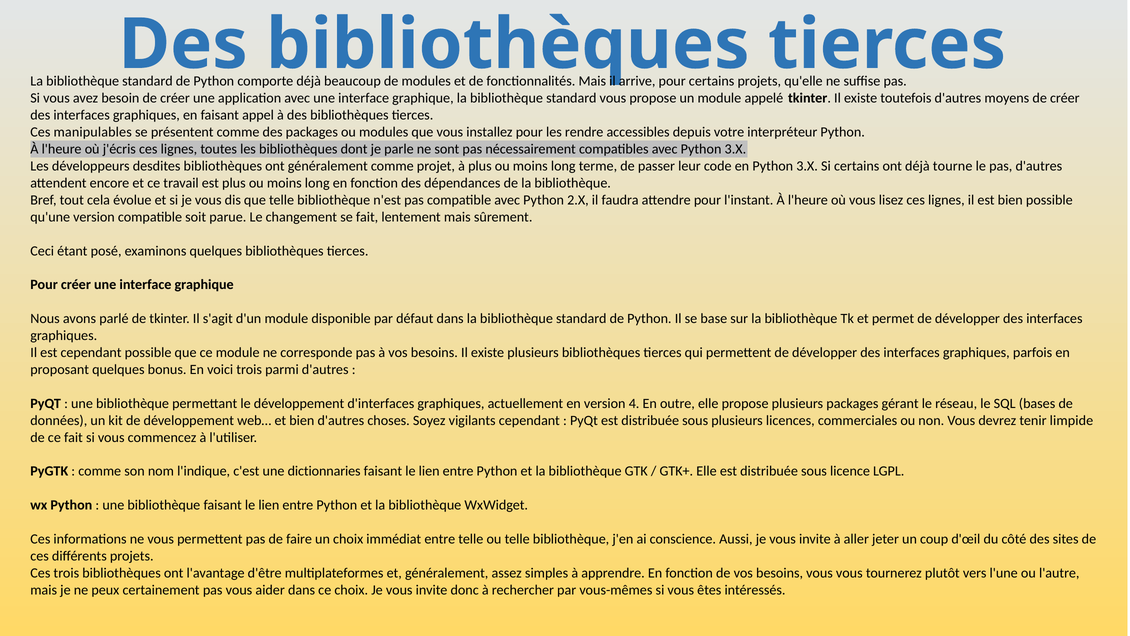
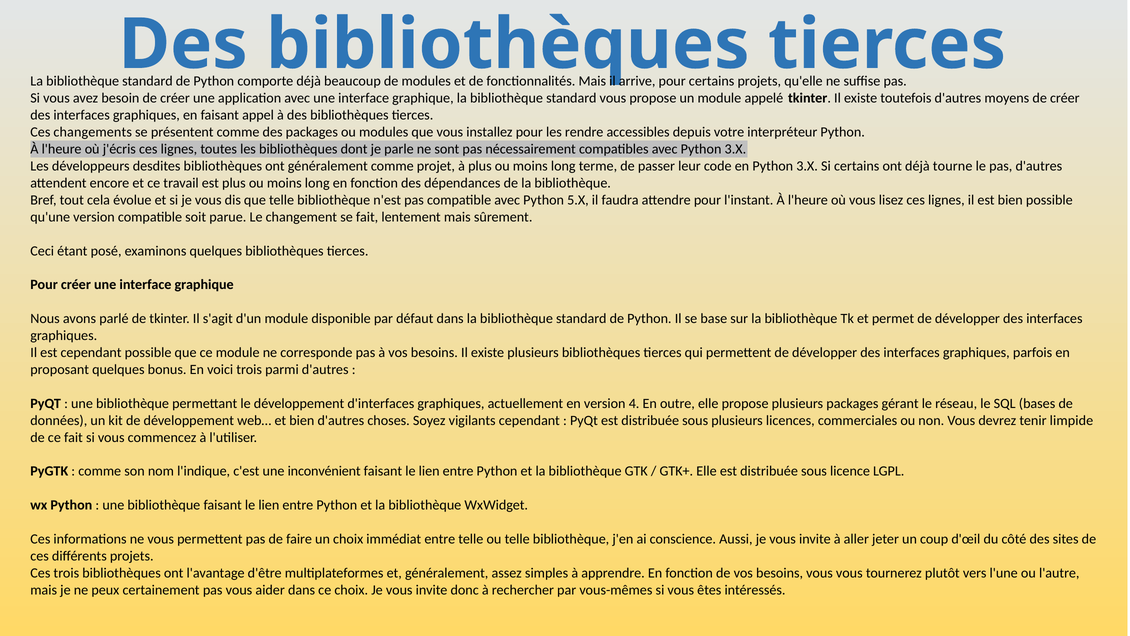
manipulables: manipulables -> changements
2.X: 2.X -> 5.X
dictionnaries: dictionnaries -> inconvénient
